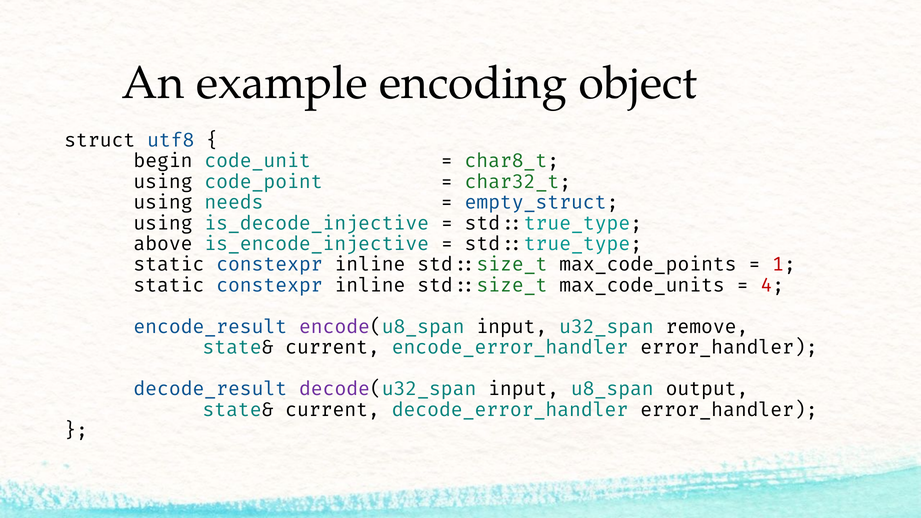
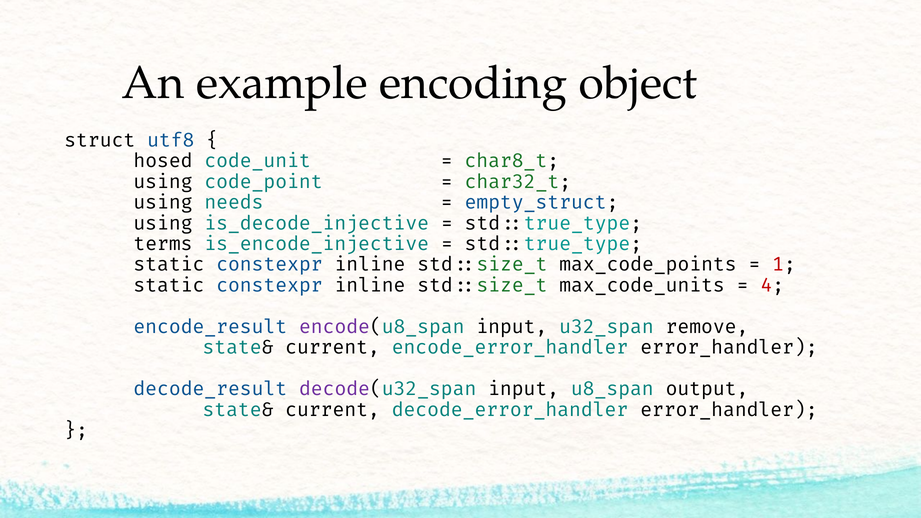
begin: begin -> hosed
above: above -> terms
